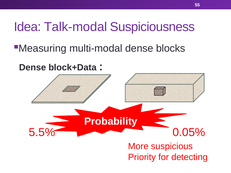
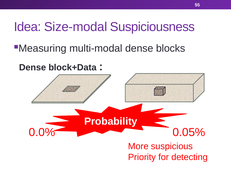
Talk-modal: Talk-modal -> Size-modal
5.5%: 5.5% -> 0.0%
